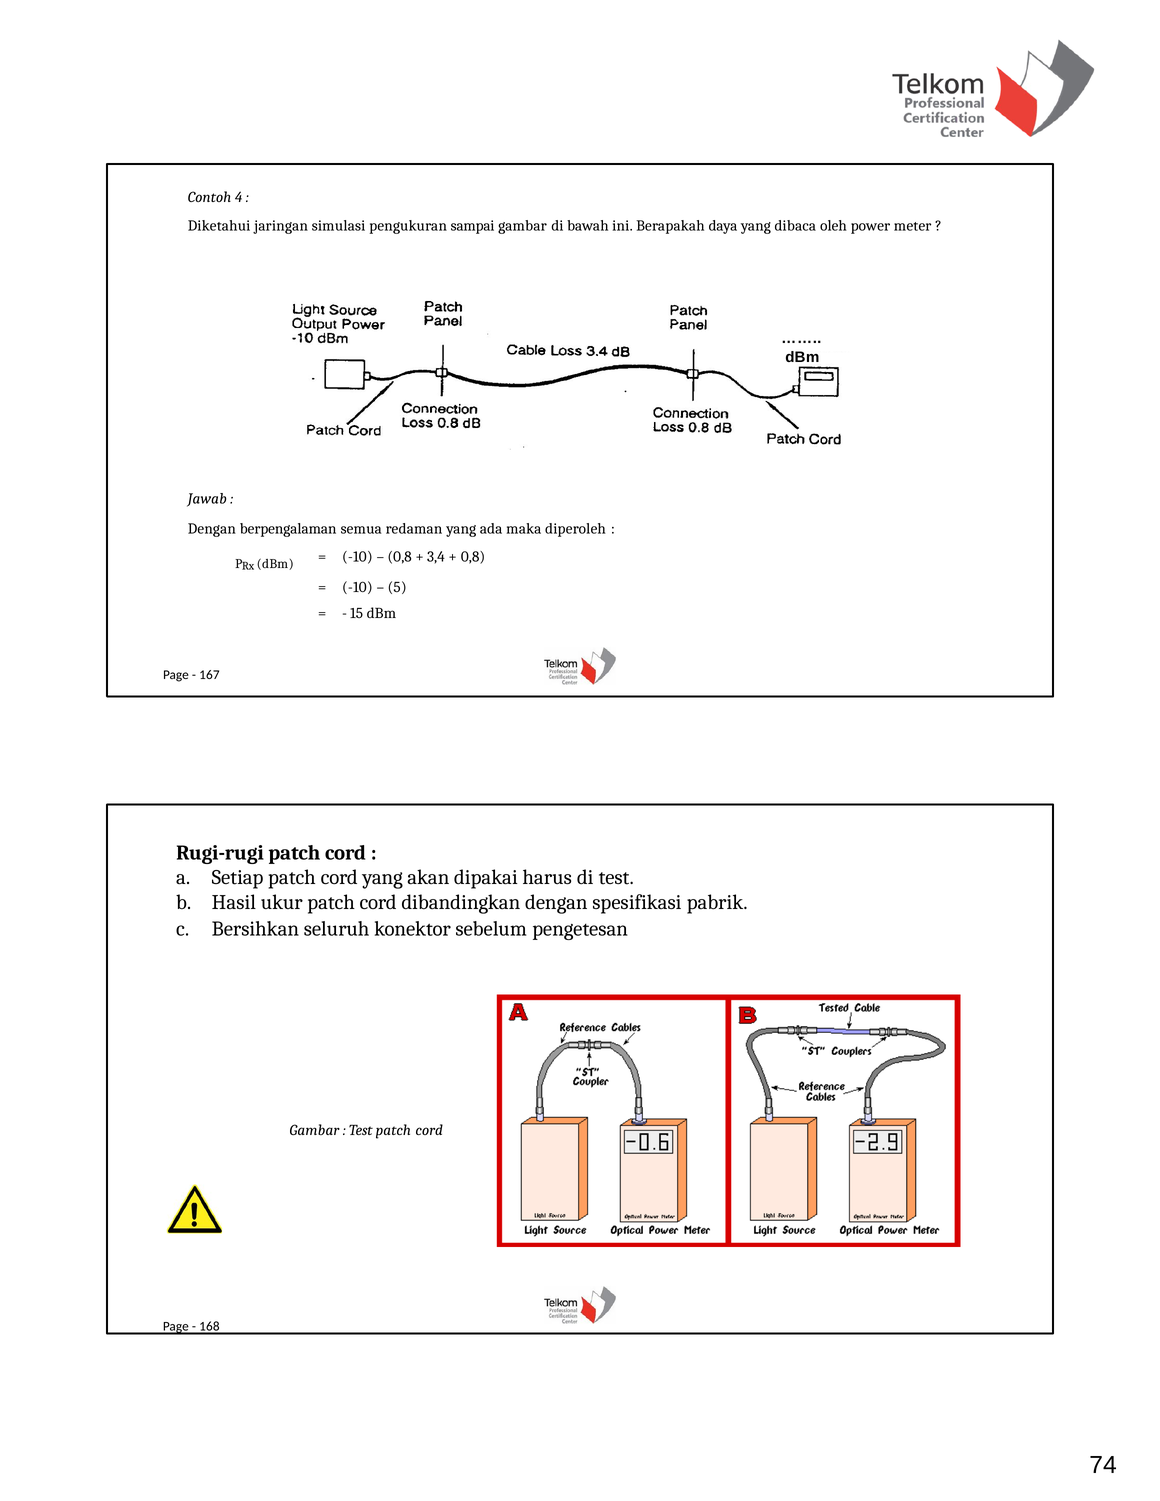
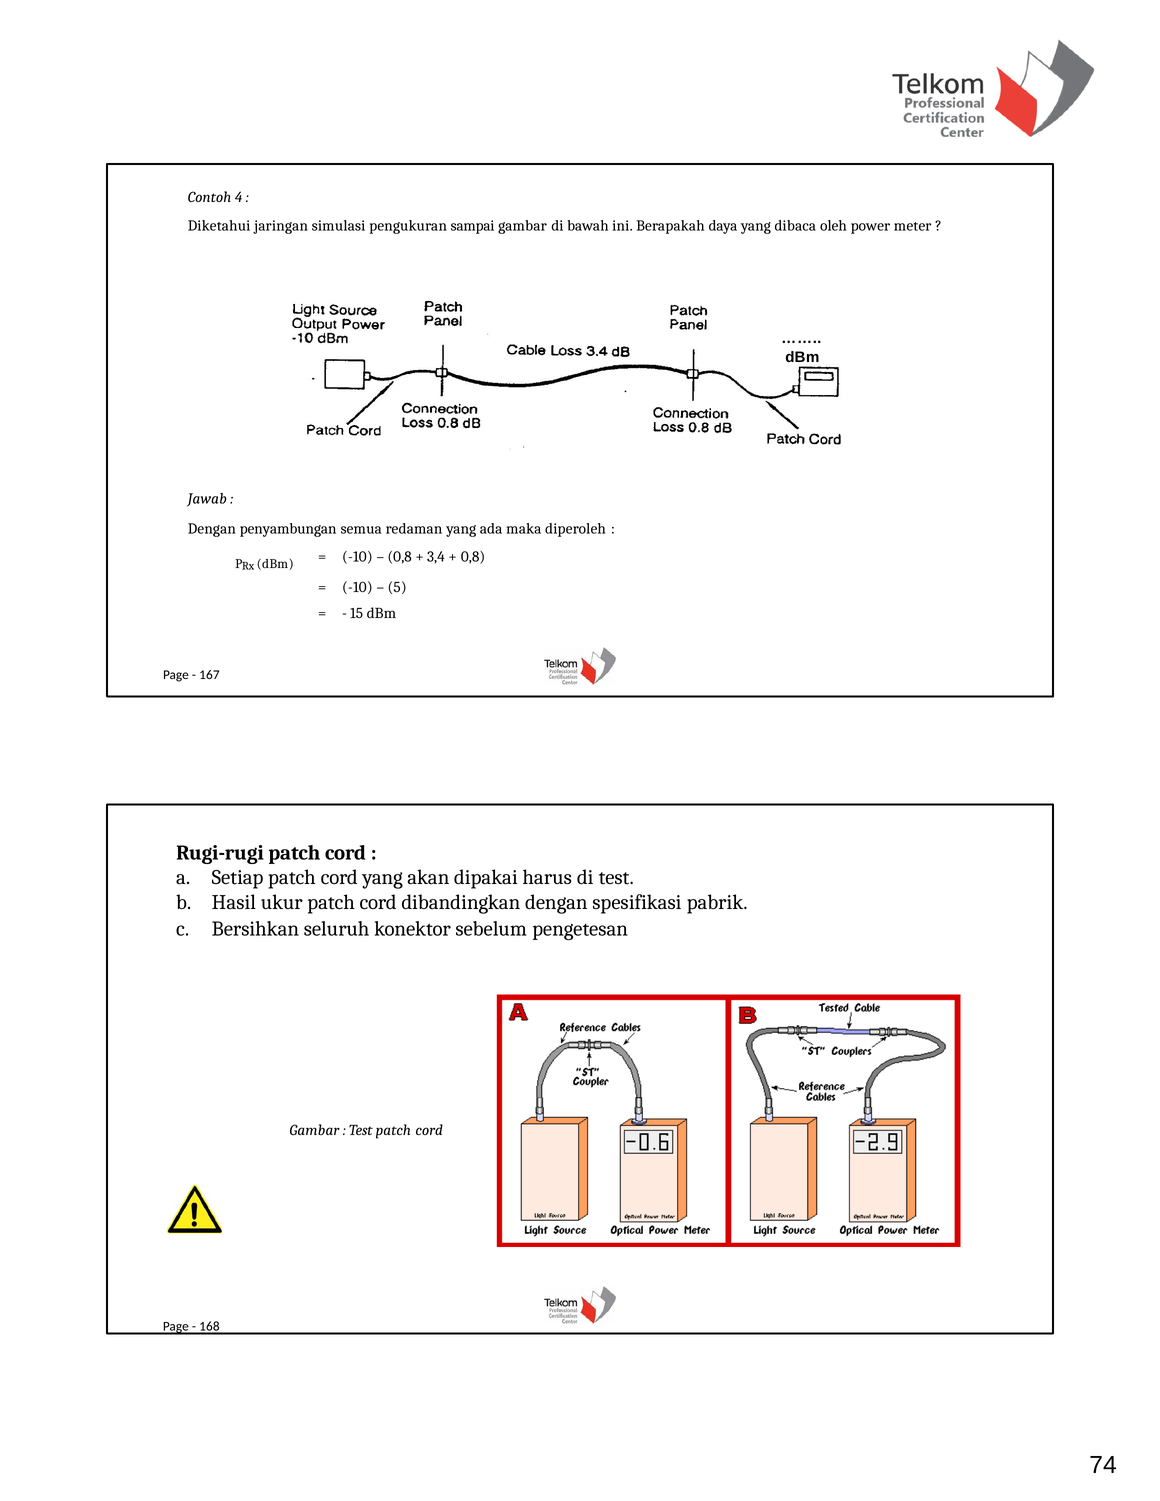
berpengalaman: berpengalaman -> penyambungan
